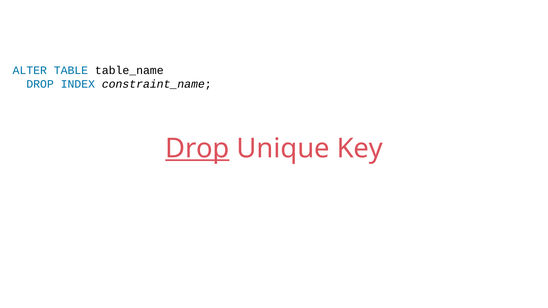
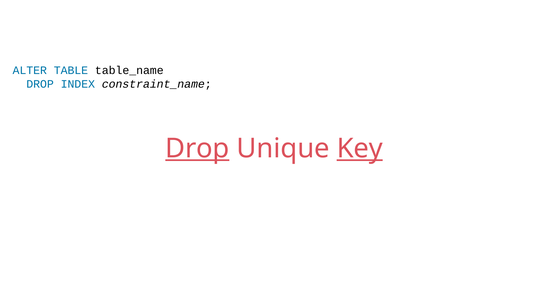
Key underline: none -> present
